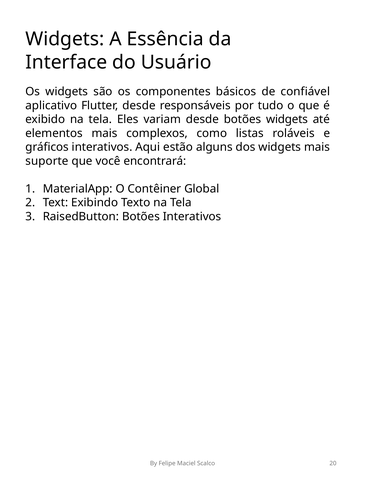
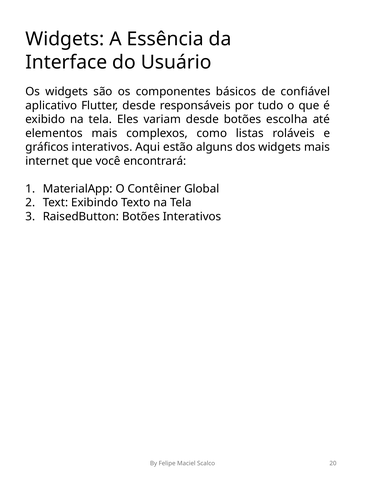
botões widgets: widgets -> escolha
suporte: suporte -> internet
